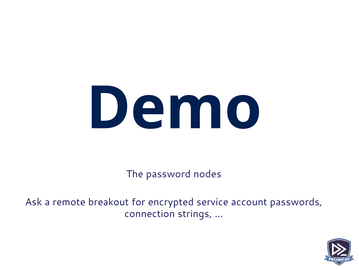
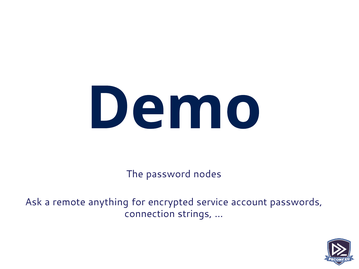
breakout: breakout -> anything
